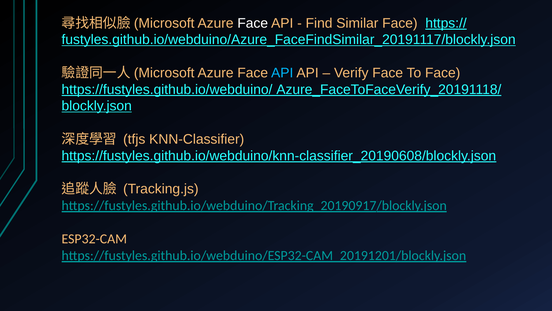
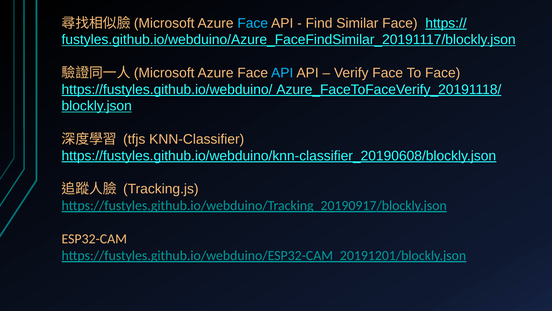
Face at (253, 23) colour: white -> light blue
